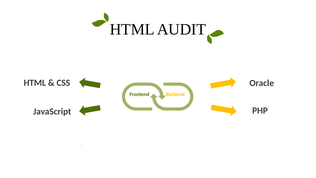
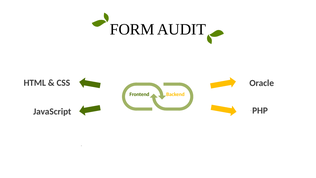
HTML at (132, 29): HTML -> FORM
